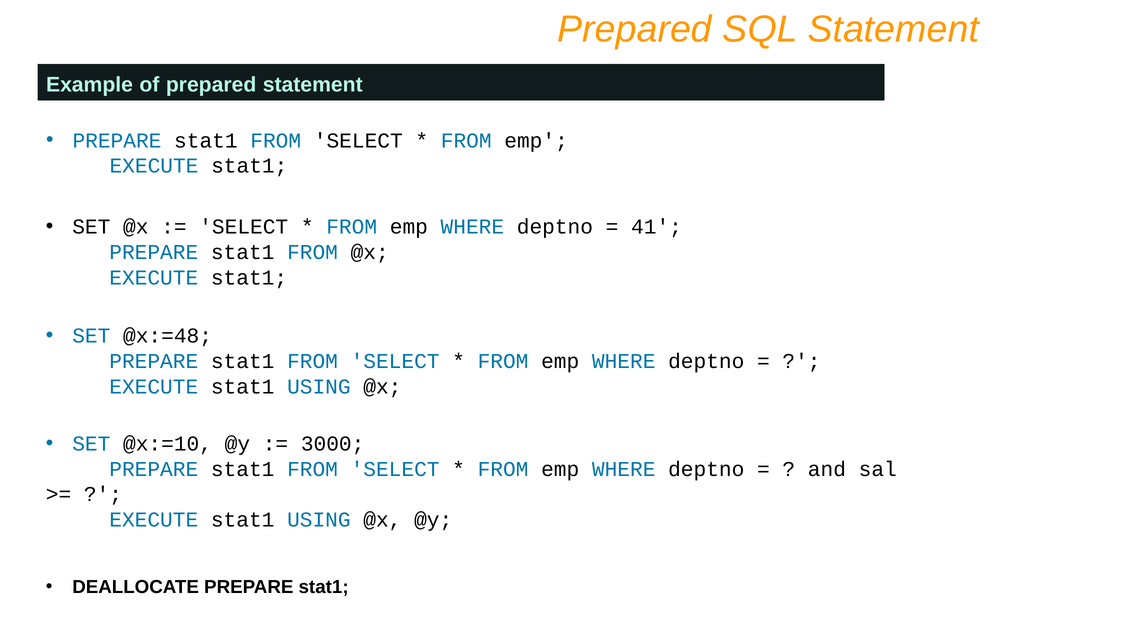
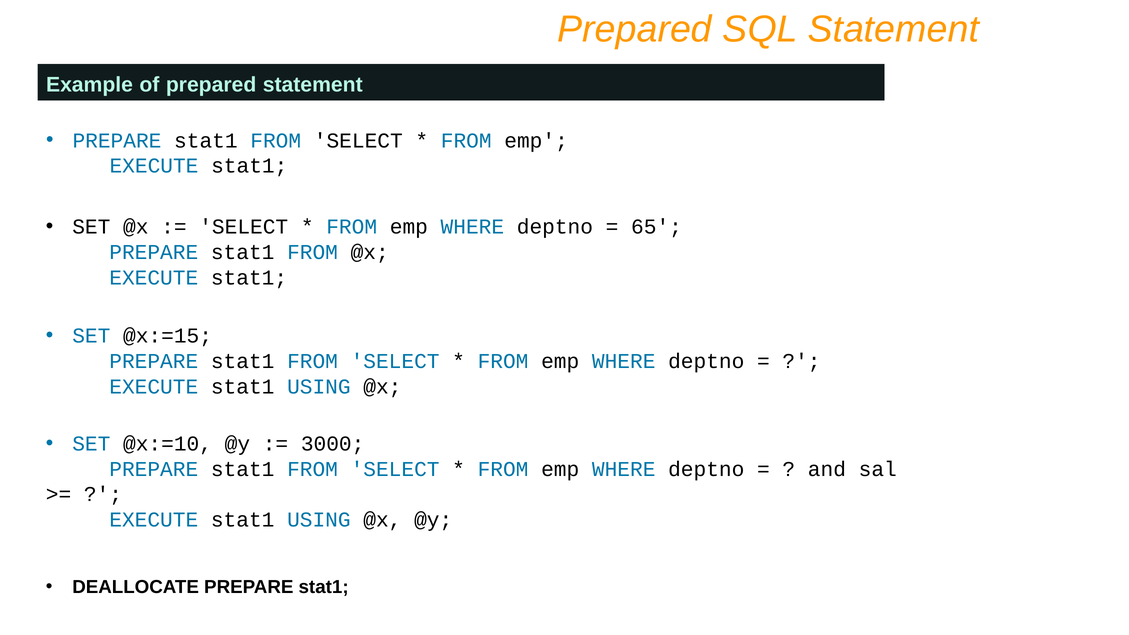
41: 41 -> 65
@x:=48: @x:=48 -> @x:=15
